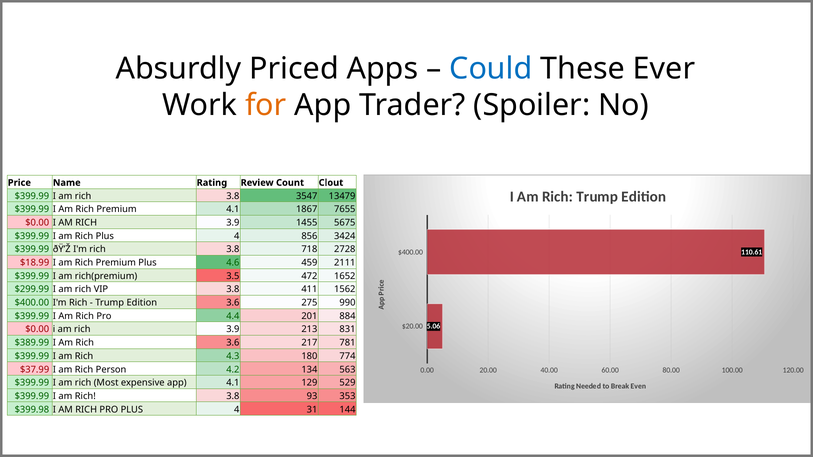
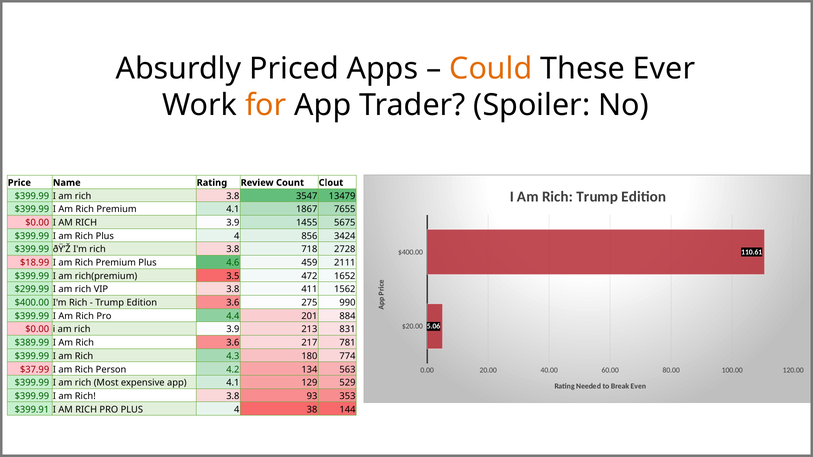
Could colour: blue -> orange
$399.98: $399.98 -> $399.91
31: 31 -> 38
